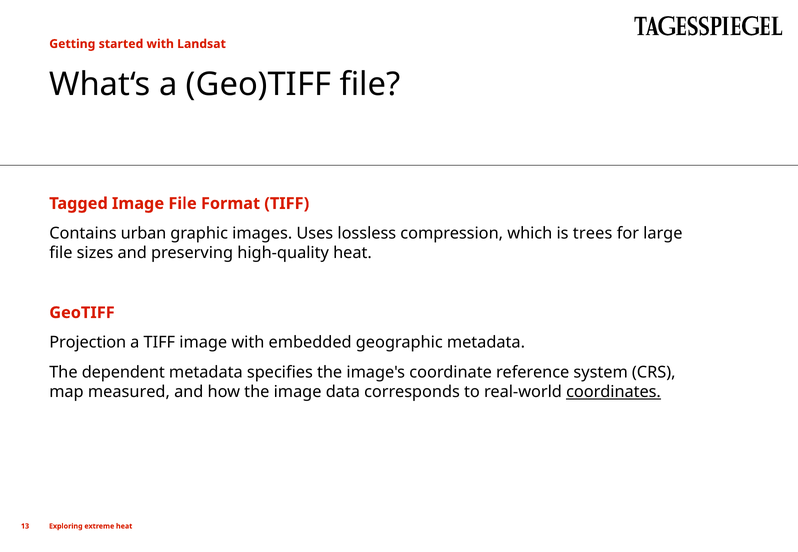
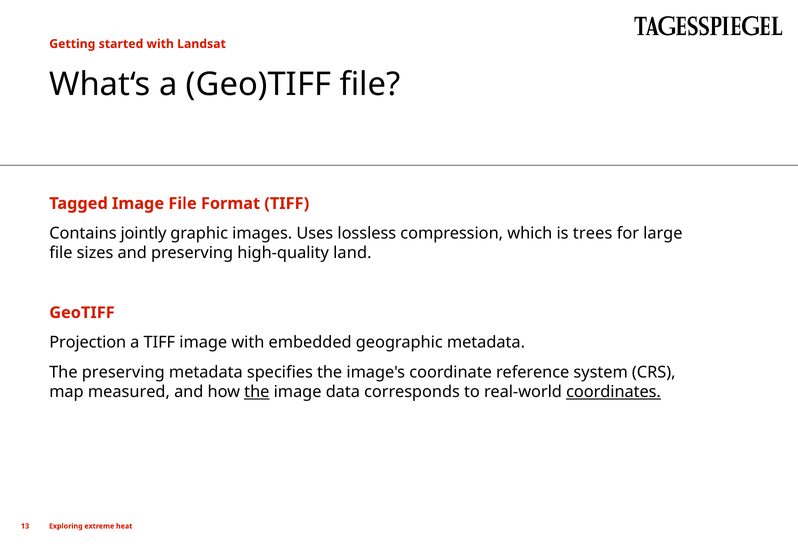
urban: urban -> jointly
high-quality heat: heat -> land
The dependent: dependent -> preserving
the at (257, 392) underline: none -> present
